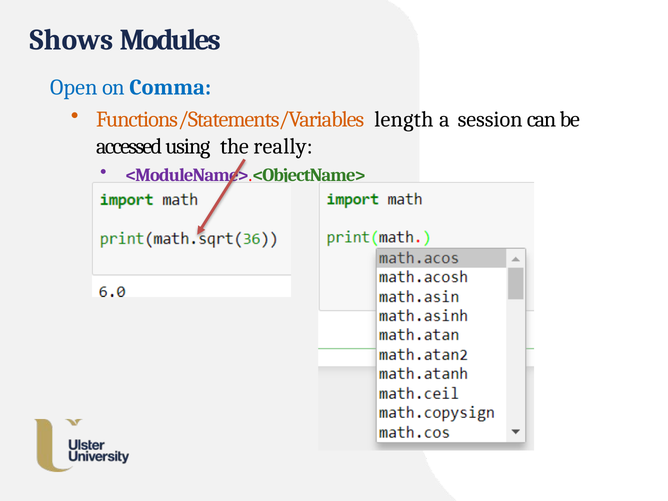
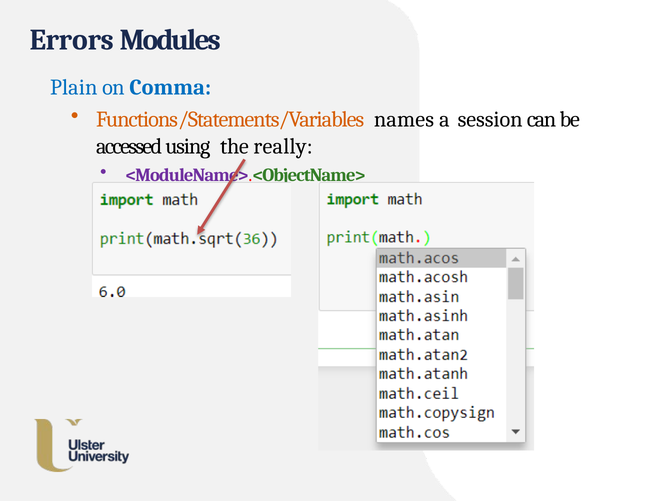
Shows: Shows -> Errors
Open: Open -> Plain
length: length -> names
